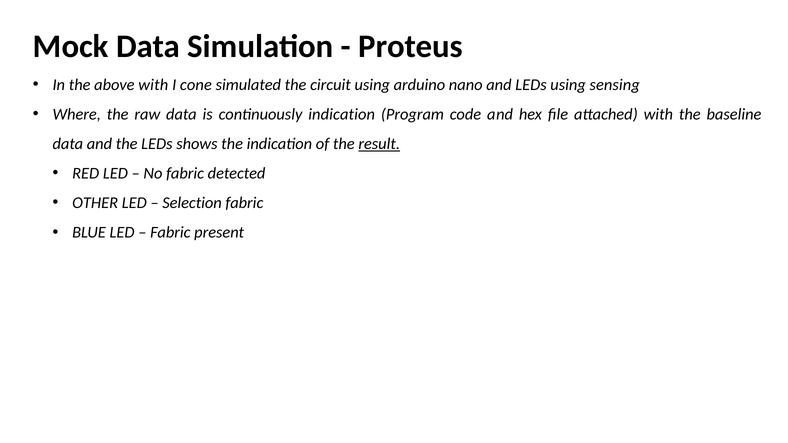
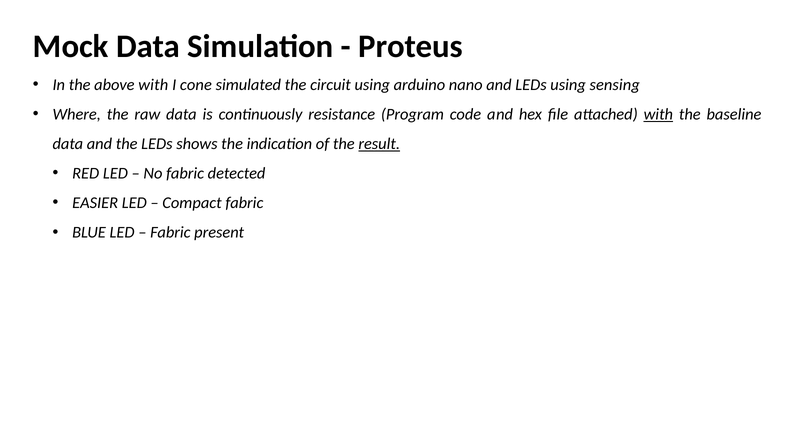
continuously indication: indication -> resistance
with at (658, 114) underline: none -> present
OTHER: OTHER -> EASIER
Selection: Selection -> Compact
